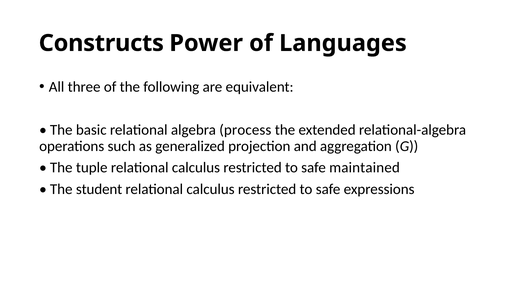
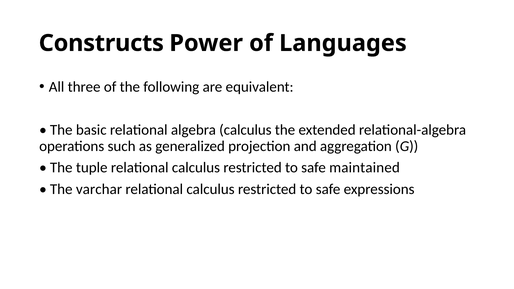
algebra process: process -> calculus
student: student -> varchar
